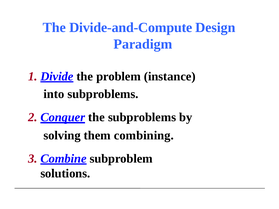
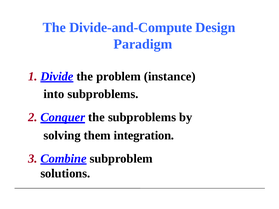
combining: combining -> integration
